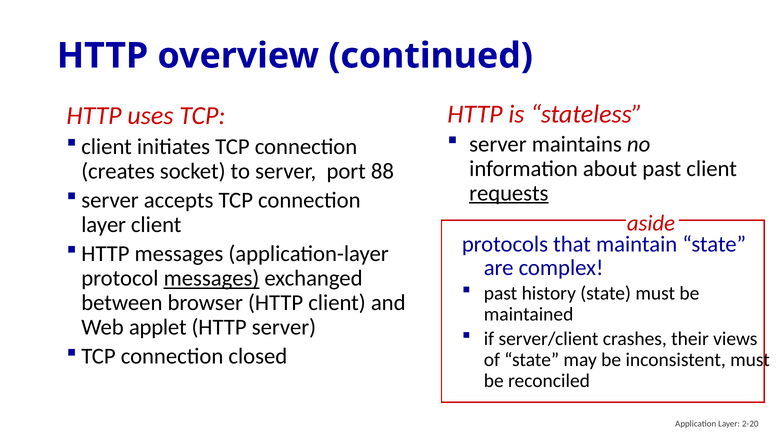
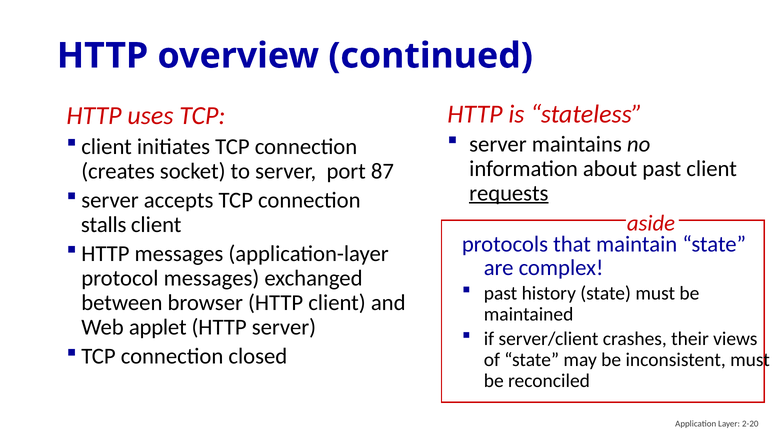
88: 88 -> 87
layer at (104, 225): layer -> stalls
messages at (211, 278) underline: present -> none
